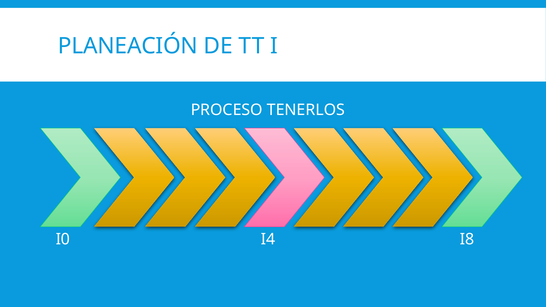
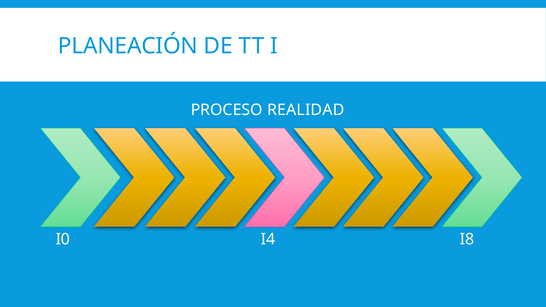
TENERLOS: TENERLOS -> REALIDAD
